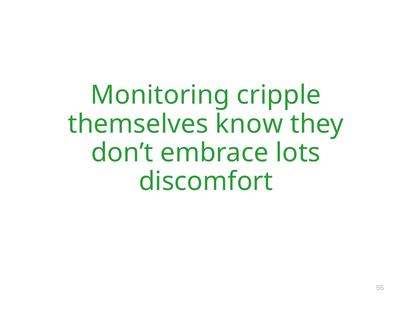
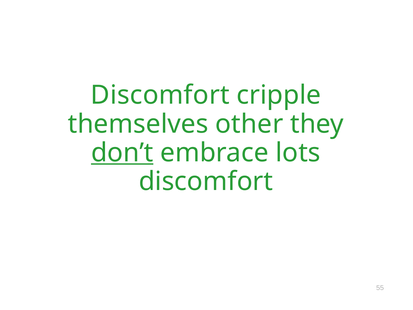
Monitoring at (160, 95): Monitoring -> Discomfort
know: know -> other
don’t underline: none -> present
